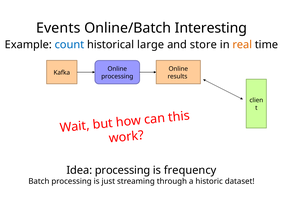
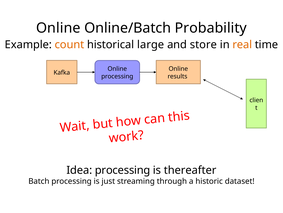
Events at (58, 28): Events -> Online
Interesting: Interesting -> Probability
count colour: blue -> orange
frequency: frequency -> thereafter
